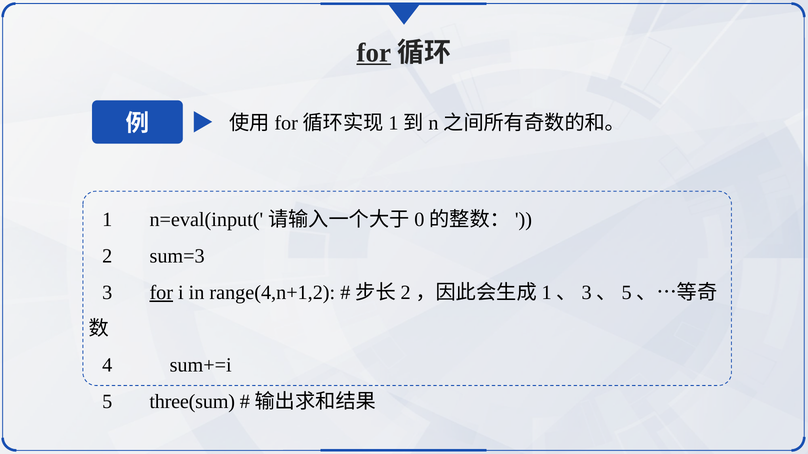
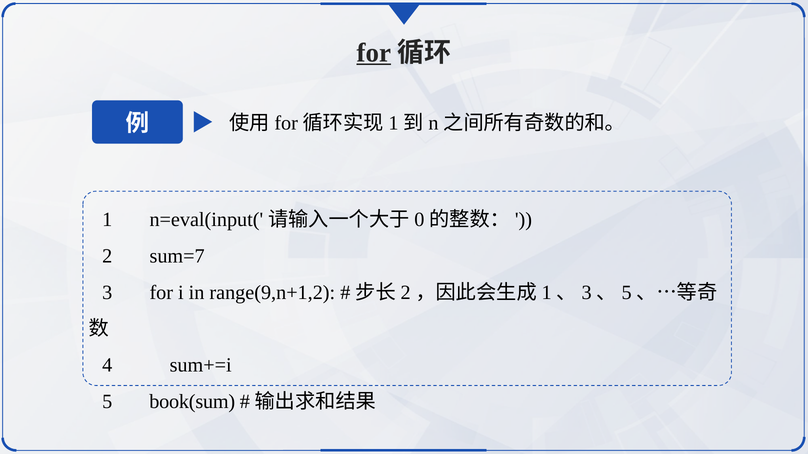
sum=3: sum=3 -> sum=7
for at (161, 293) underline: present -> none
range(4,n+1,2: range(4,n+1,2 -> range(9,n+1,2
three(sum: three(sum -> book(sum
